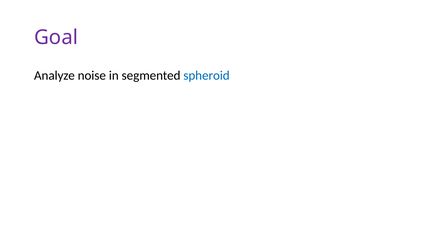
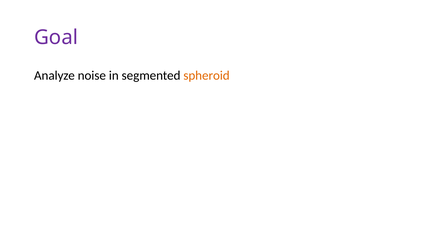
spheroid colour: blue -> orange
